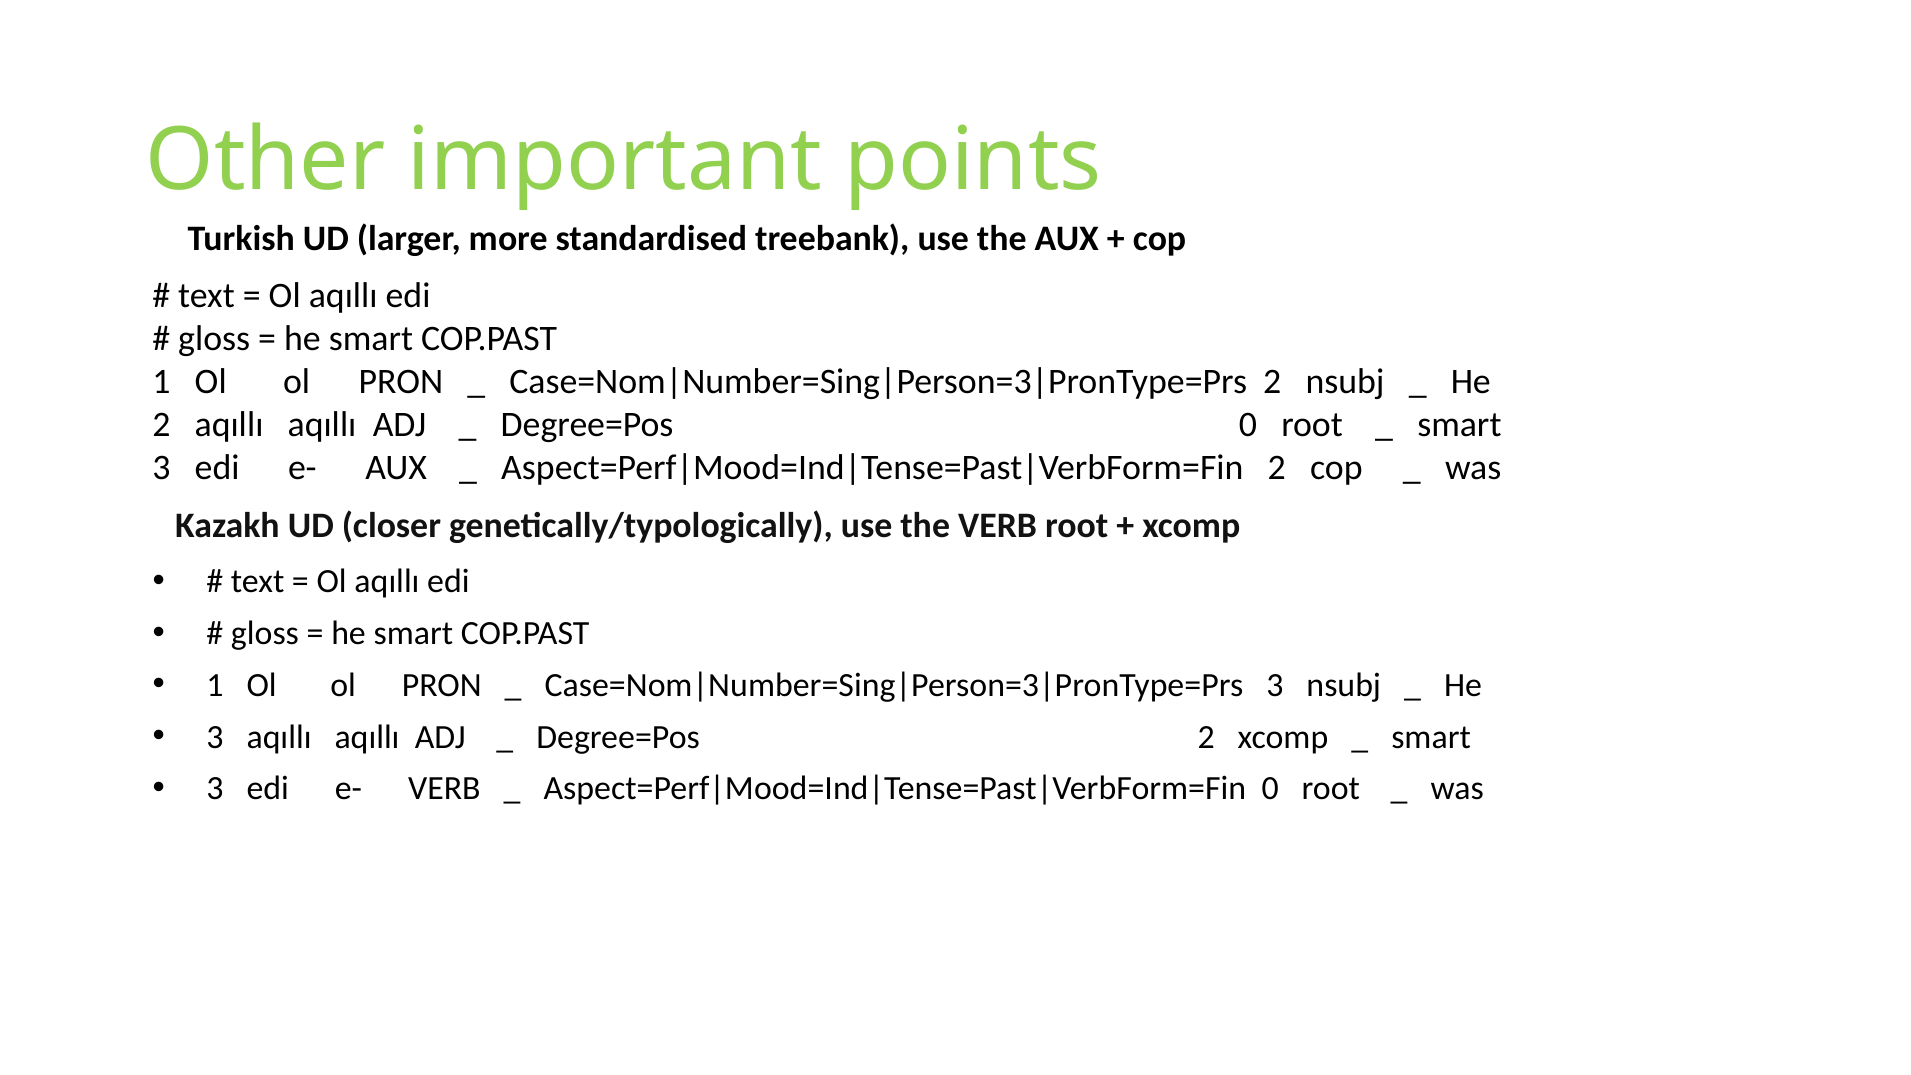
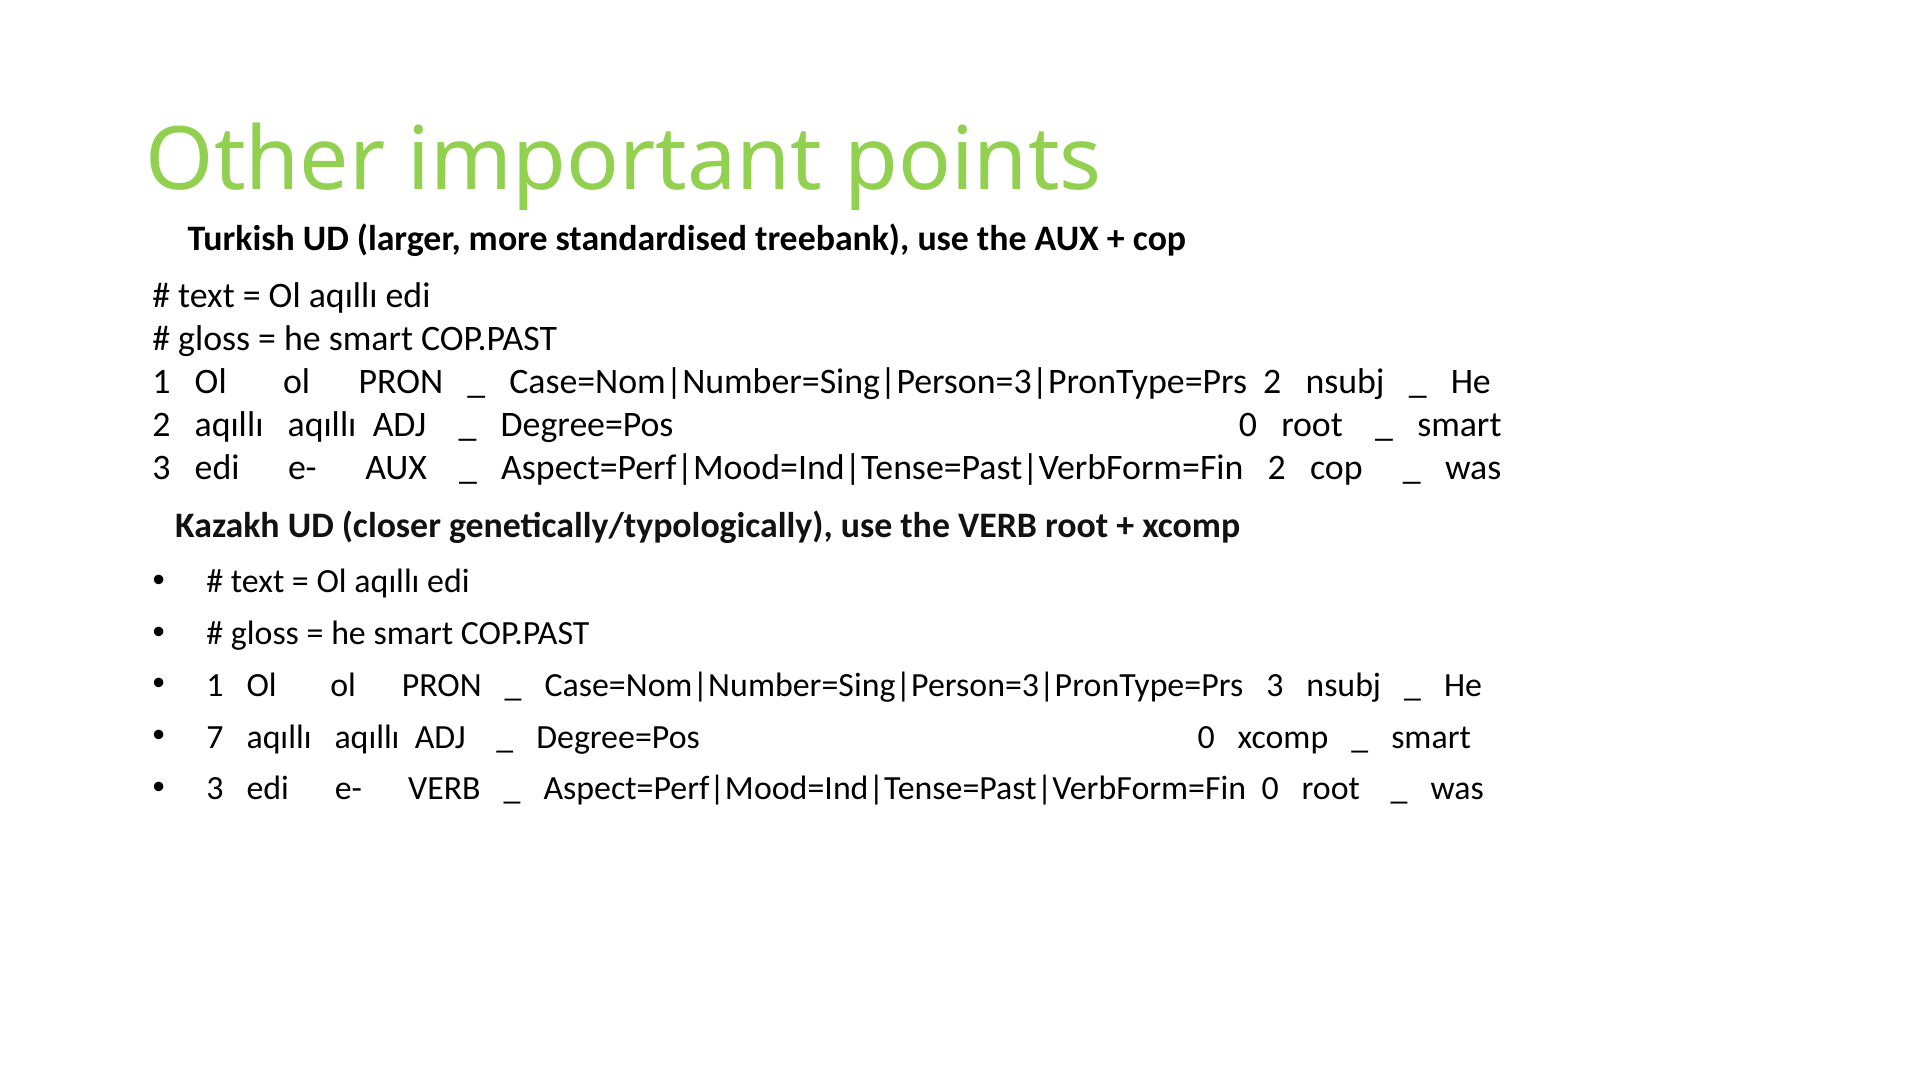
3 at (215, 737): 3 -> 7
2 at (1206, 737): 2 -> 0
